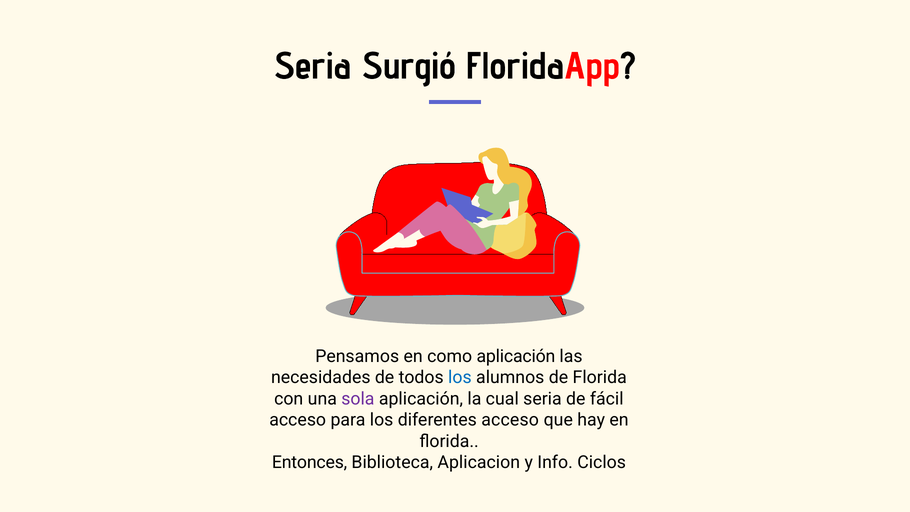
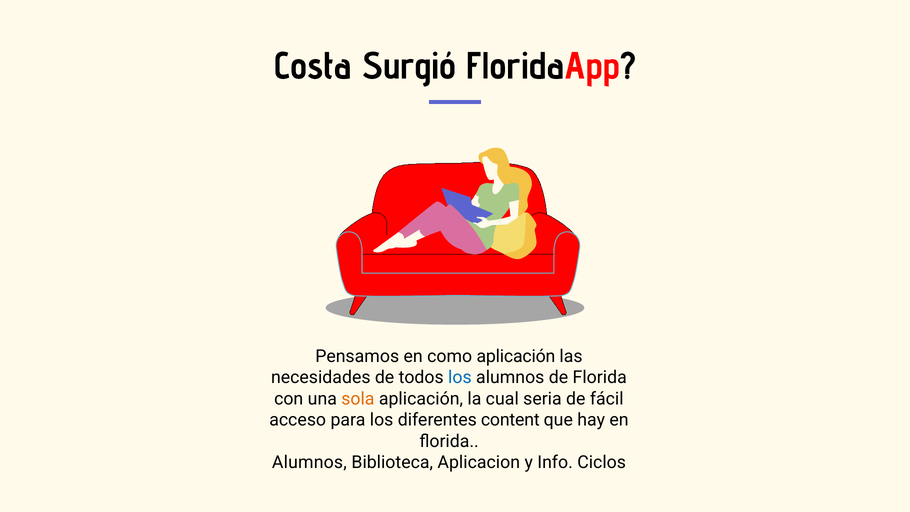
Seria at (313, 66): Seria -> Costa
sola colour: purple -> orange
diferentes acceso: acceso -> content
Entonces at (310, 462): Entonces -> Alumnos
